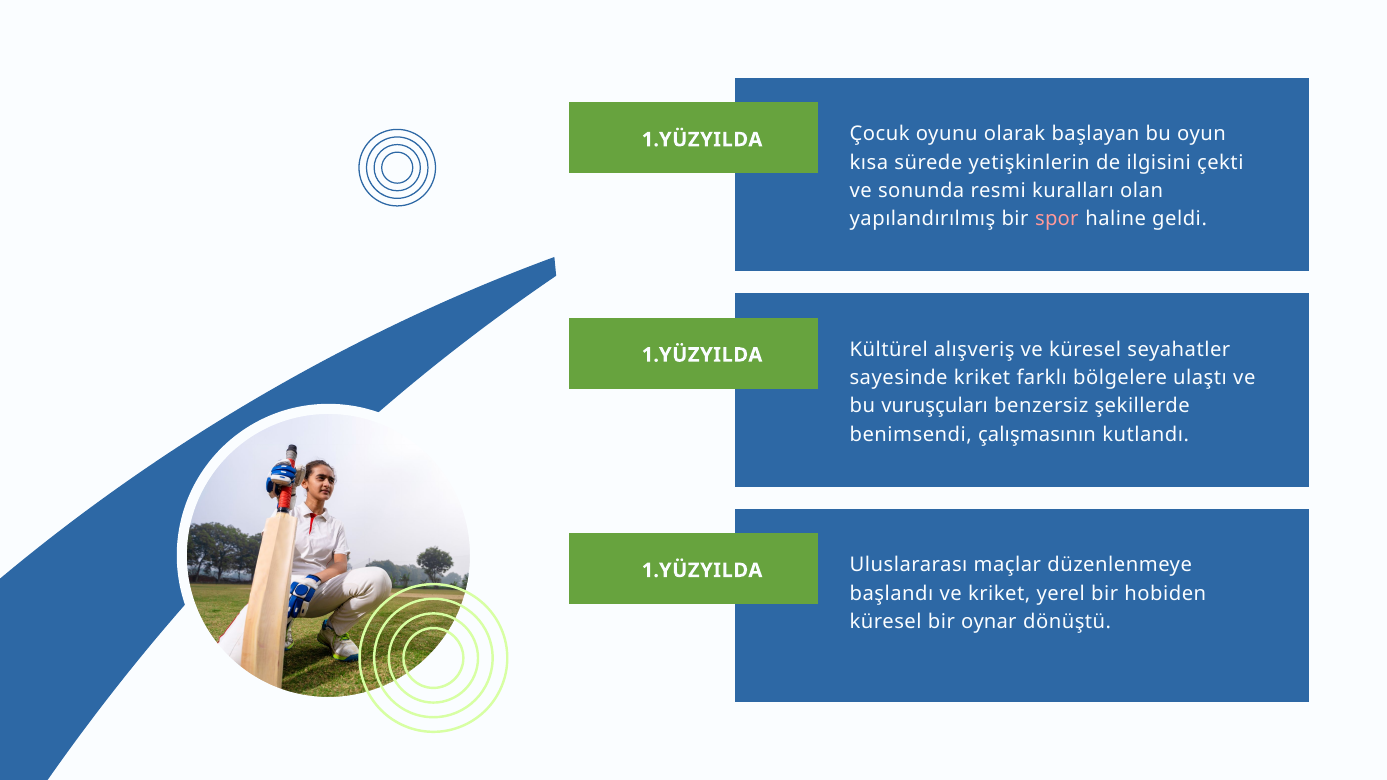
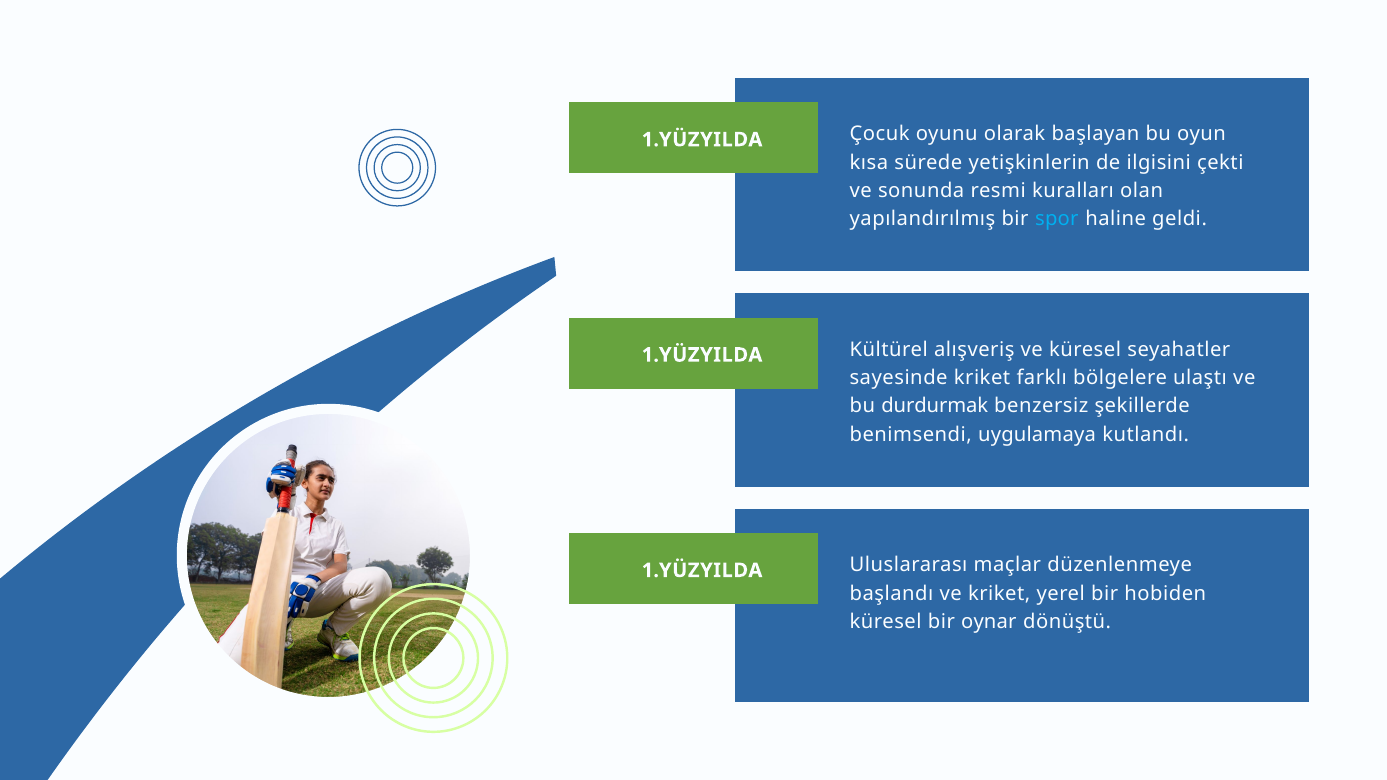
spor colour: pink -> light blue
vuruşçuları: vuruşçuları -> durdurmak
çalışmasının: çalışmasının -> uygulamaya
